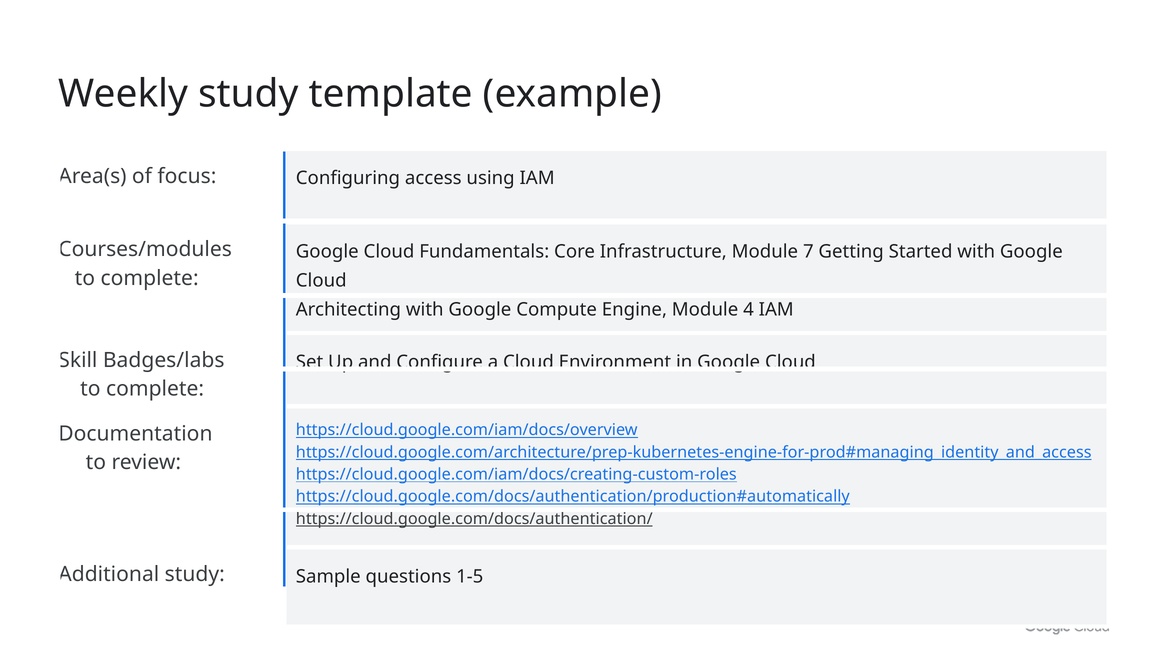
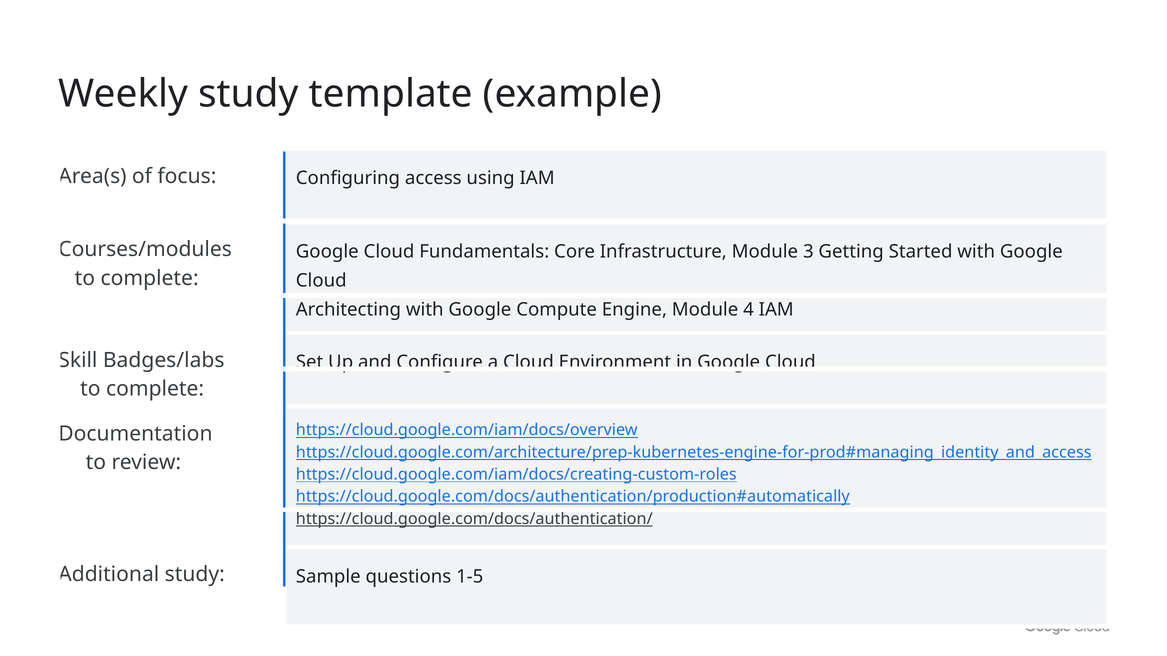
7: 7 -> 3
